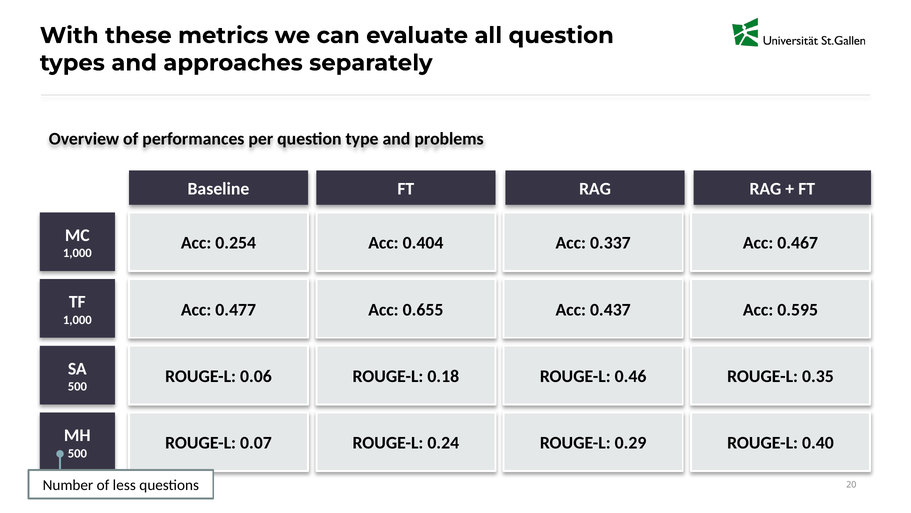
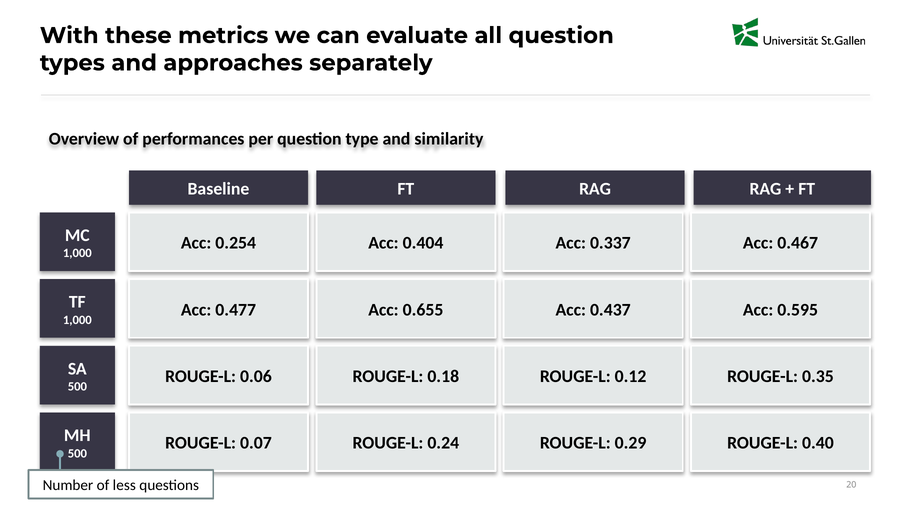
problems: problems -> similarity
0.46: 0.46 -> 0.12
